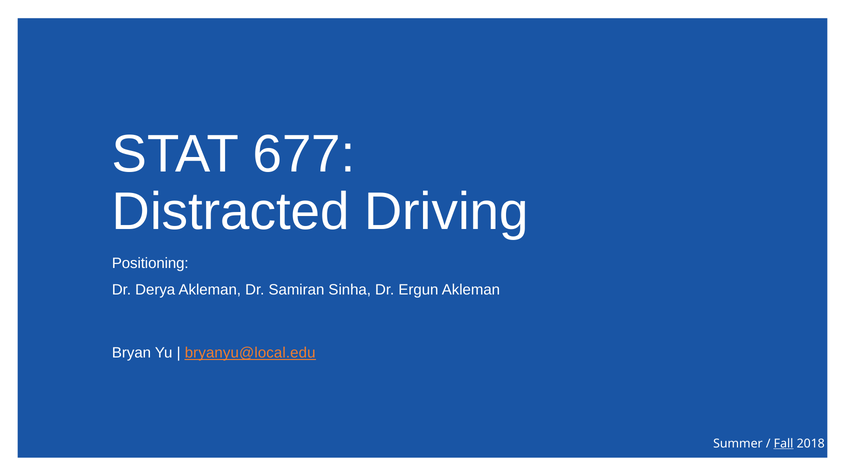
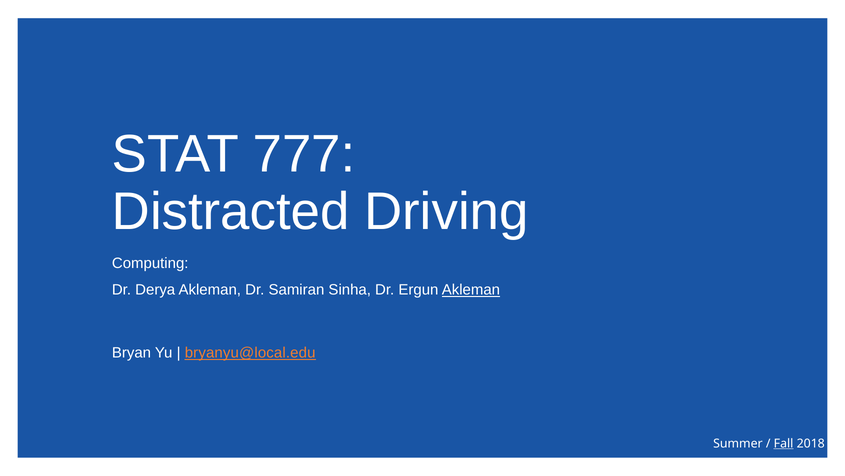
677: 677 -> 777
Positioning: Positioning -> Computing
Akleman at (471, 290) underline: none -> present
